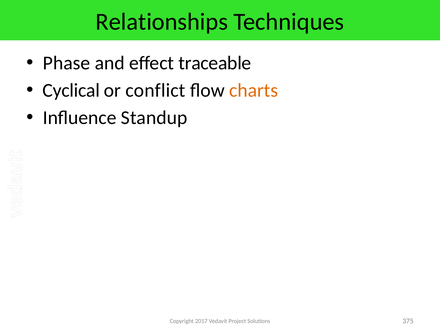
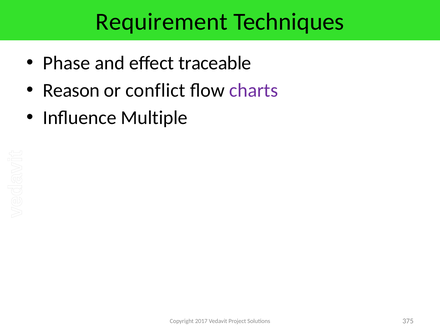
Relationships: Relationships -> Requirement
Cyclical: Cyclical -> Reason
charts colour: orange -> purple
Standup: Standup -> Multiple
